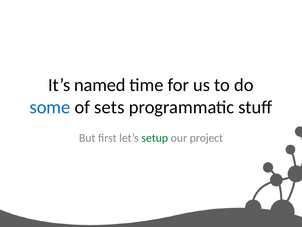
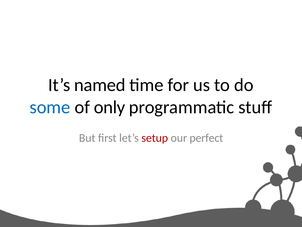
sets: sets -> only
setup colour: green -> red
project: project -> perfect
